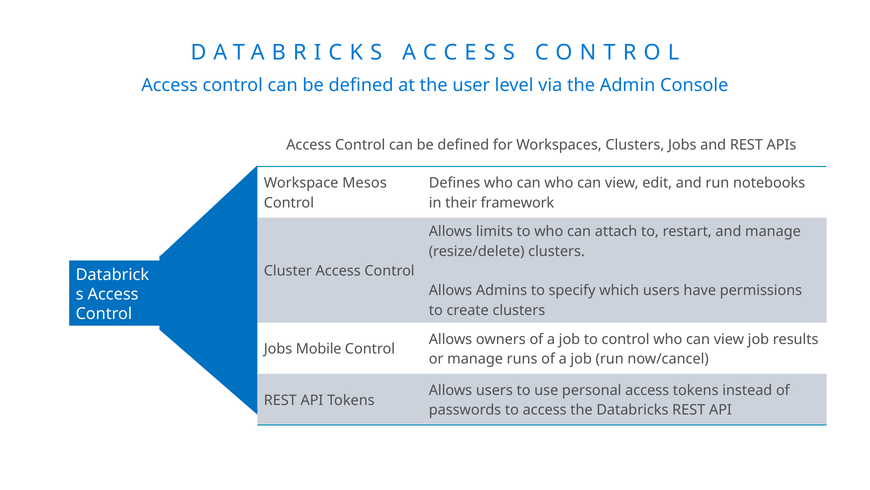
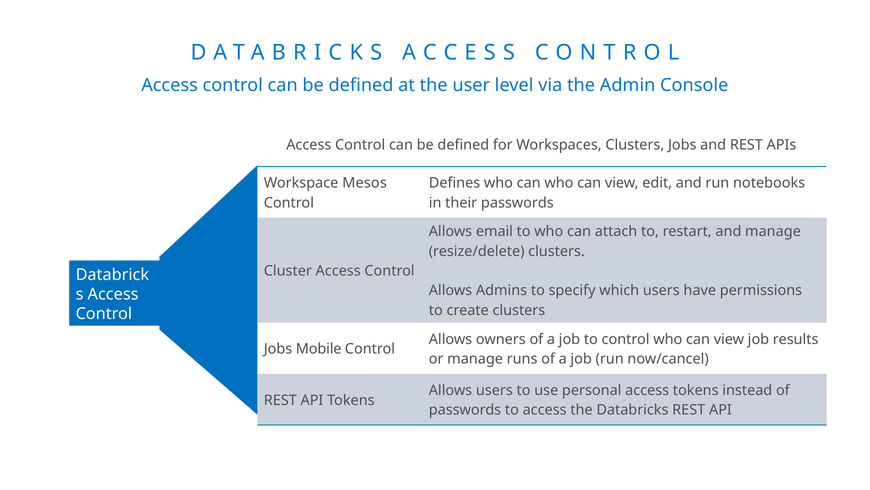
their framework: framework -> passwords
limits: limits -> email
